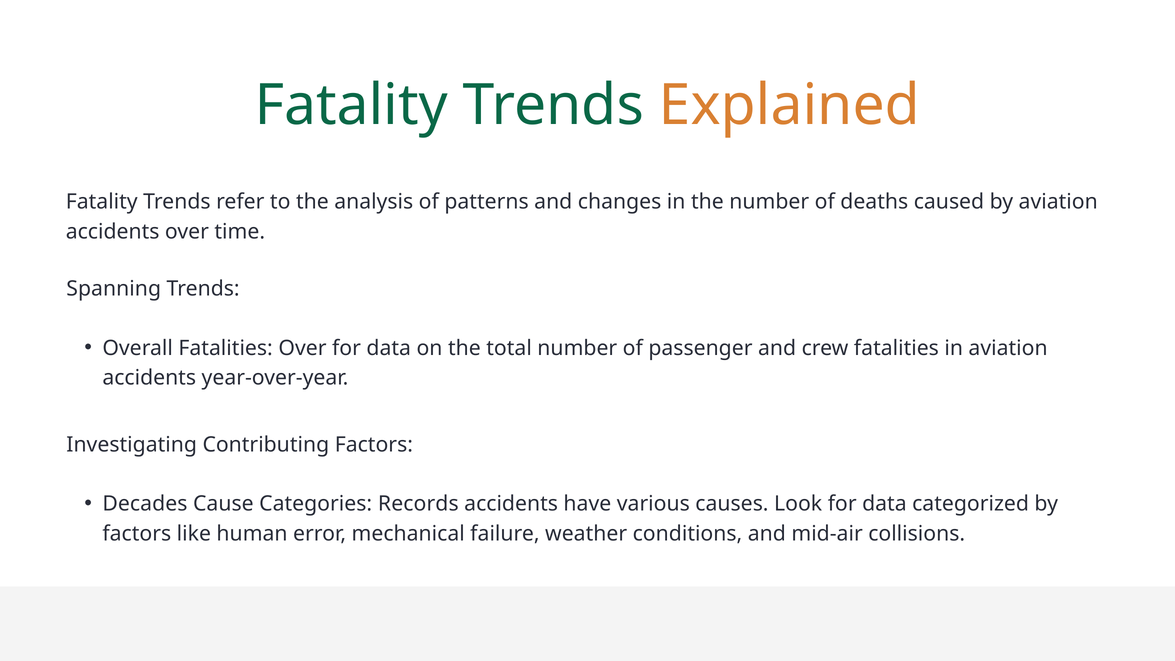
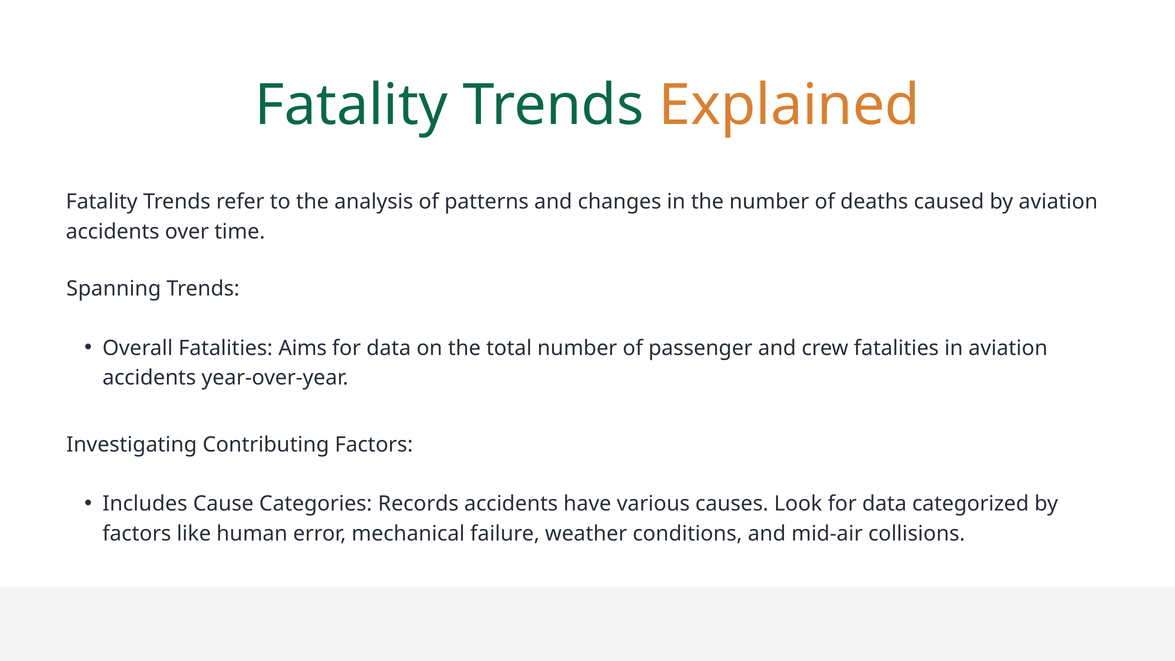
Fatalities Over: Over -> Aims
Decades: Decades -> Includes
